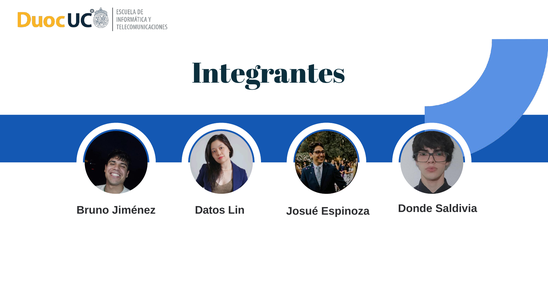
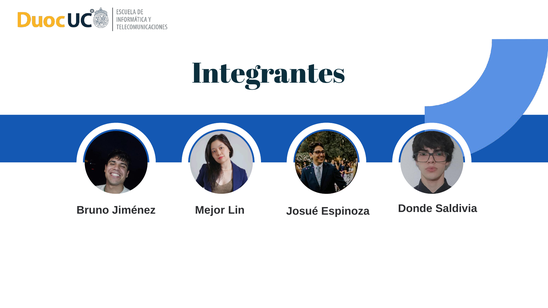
Datos: Datos -> Mejor
